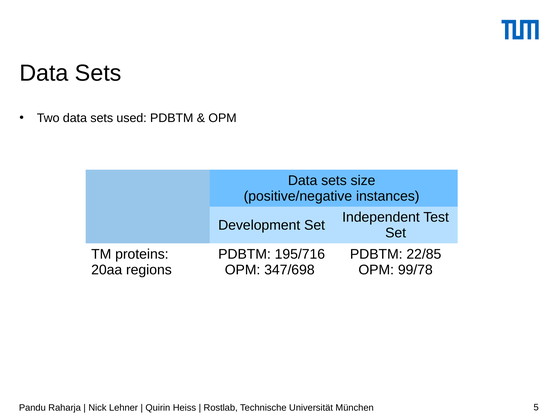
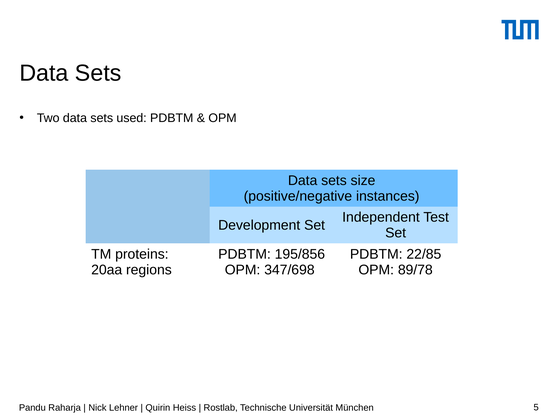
195/716: 195/716 -> 195/856
99/78: 99/78 -> 89/78
